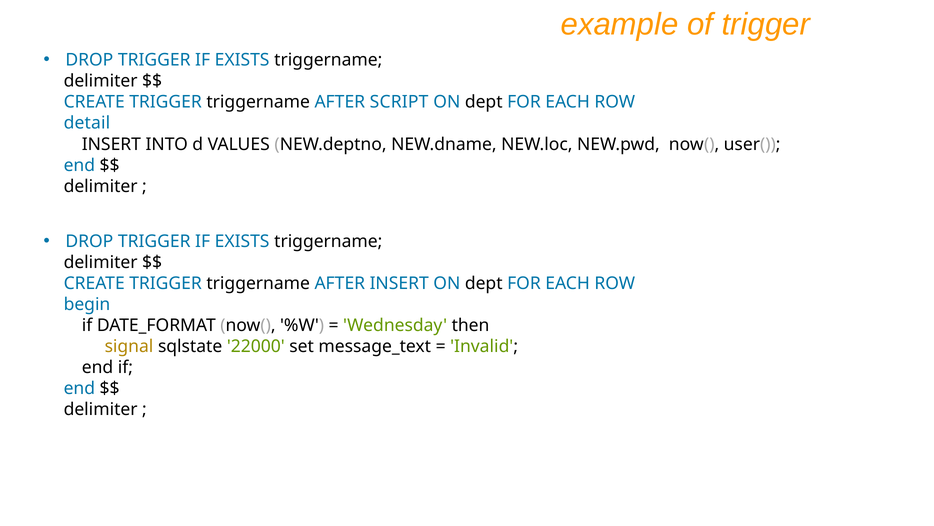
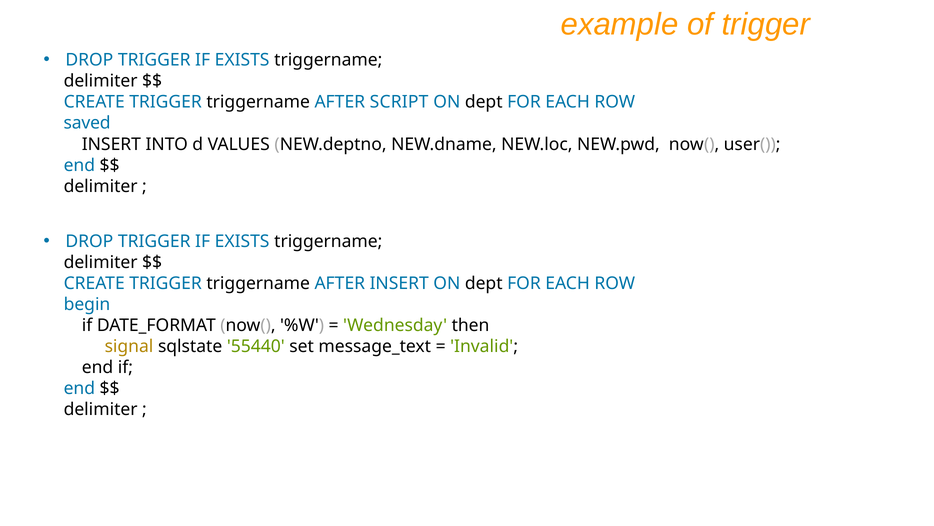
detail: detail -> saved
22000: 22000 -> 55440
